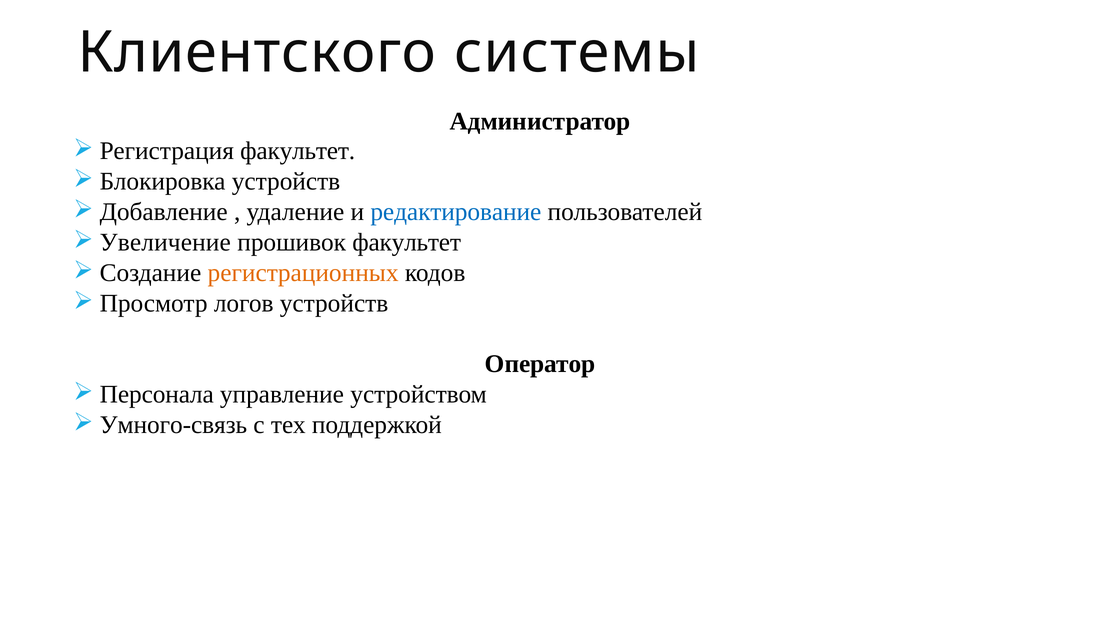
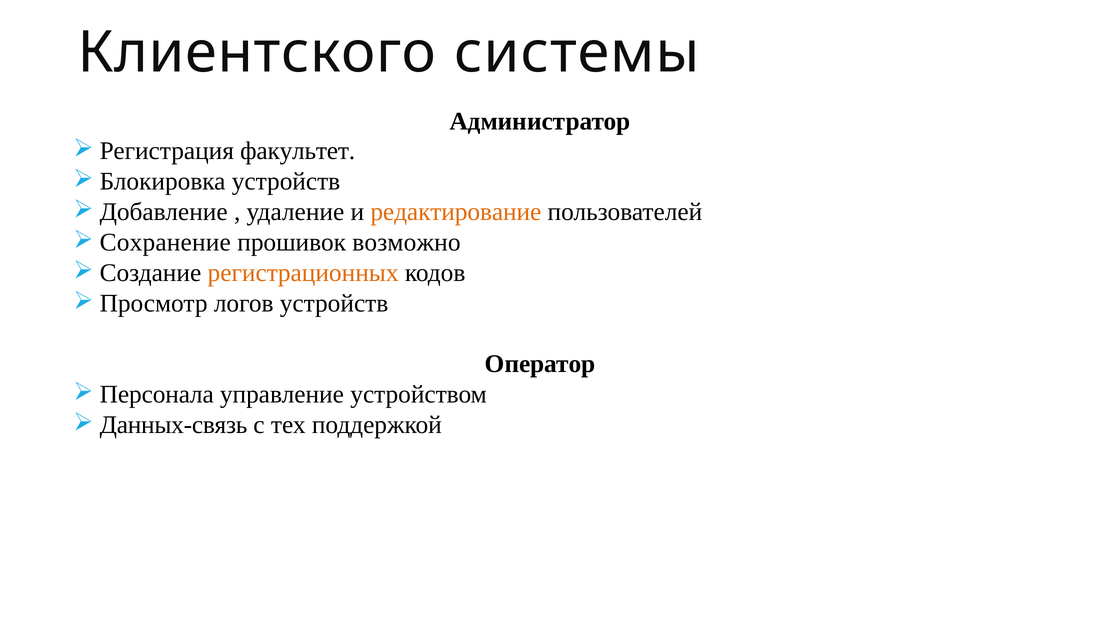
редактирование colour: blue -> orange
Увеличение: Увеличение -> Сохранение
прошивок факультет: факультет -> возможно
Умного-связь: Умного-связь -> Данных-связь
